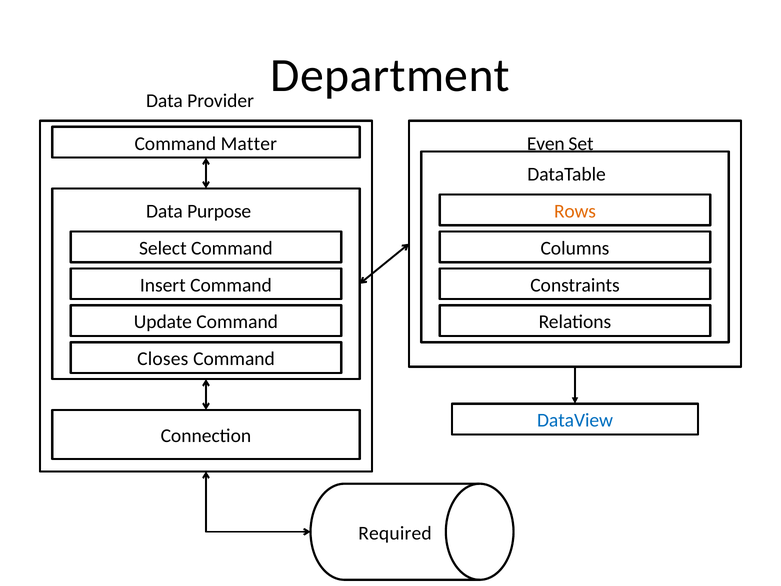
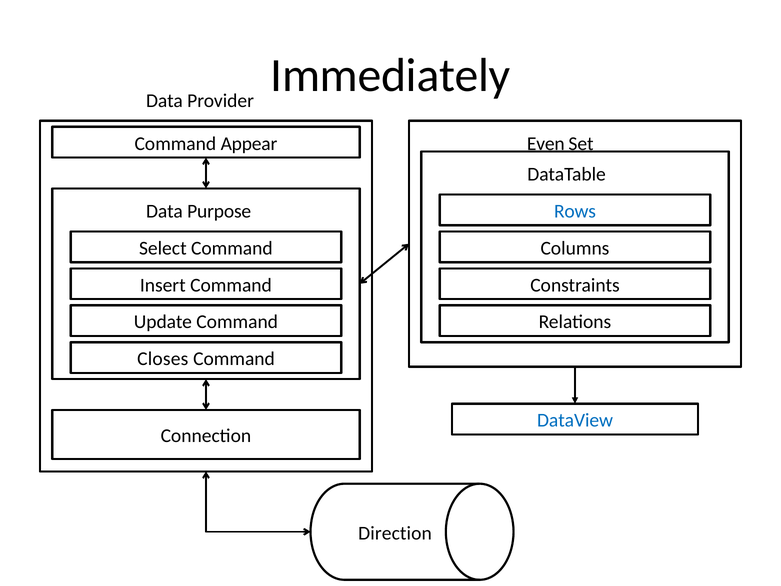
Department: Department -> Immediately
Matter: Matter -> Appear
Rows colour: orange -> blue
Required: Required -> Direction
